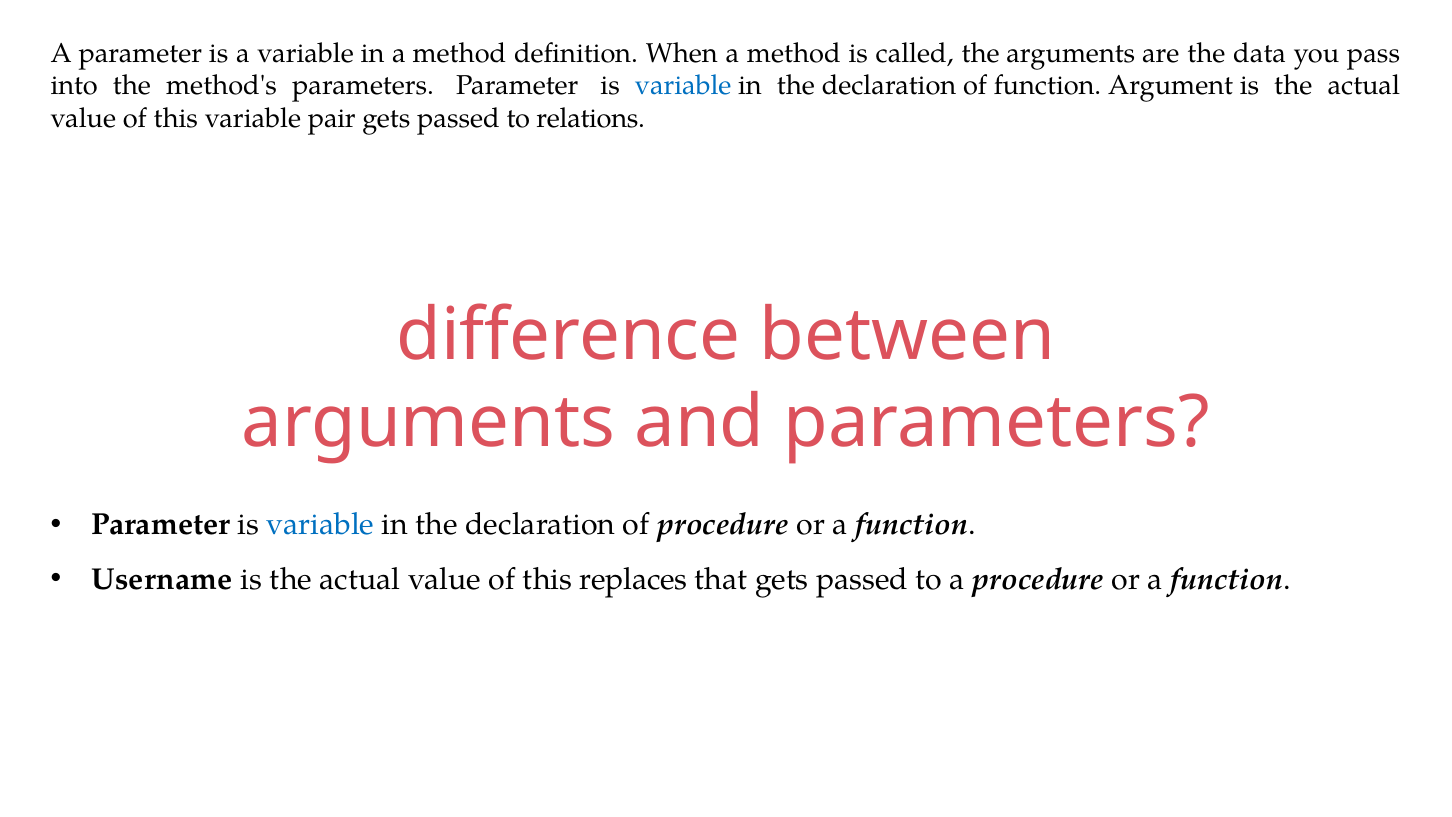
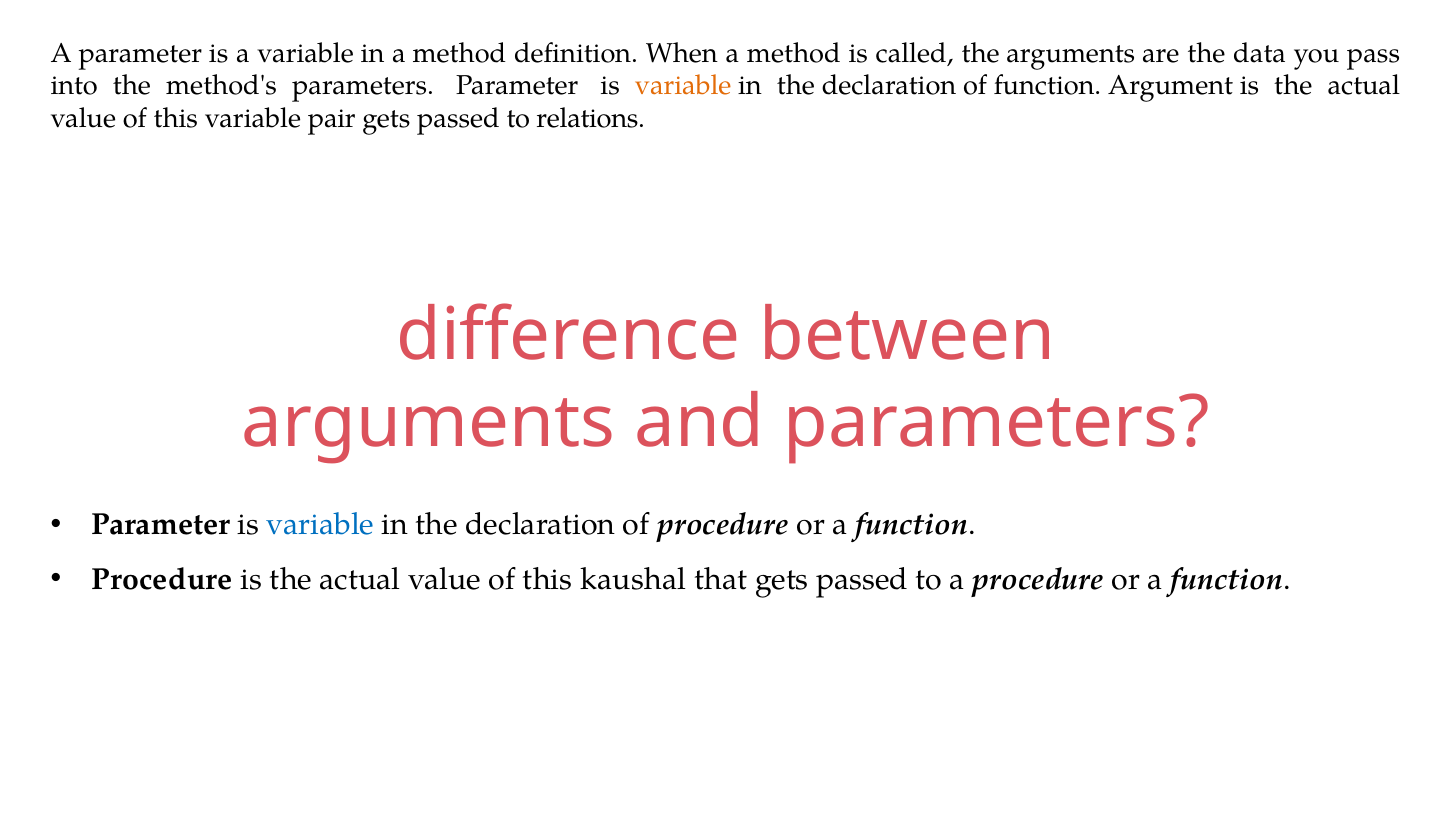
variable at (683, 86) colour: blue -> orange
Username at (162, 579): Username -> Procedure
replaces: replaces -> kaushal
